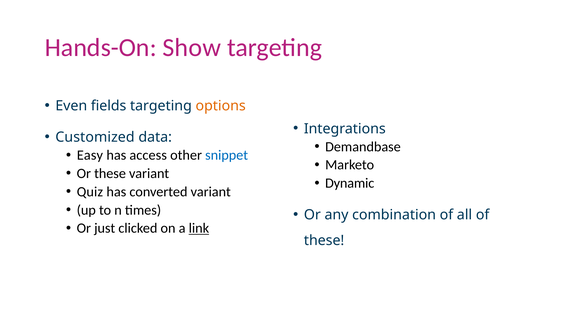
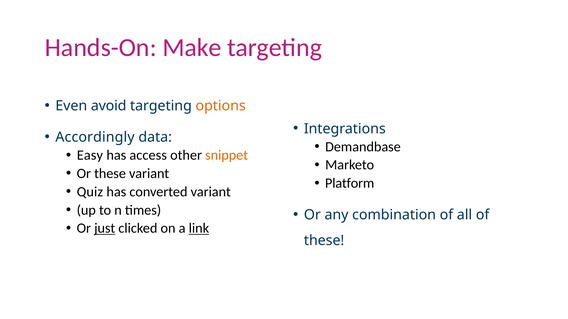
Show: Show -> Make
fields: fields -> avoid
Customized: Customized -> Accordingly
snippet colour: blue -> orange
Dynamic: Dynamic -> Platform
just underline: none -> present
